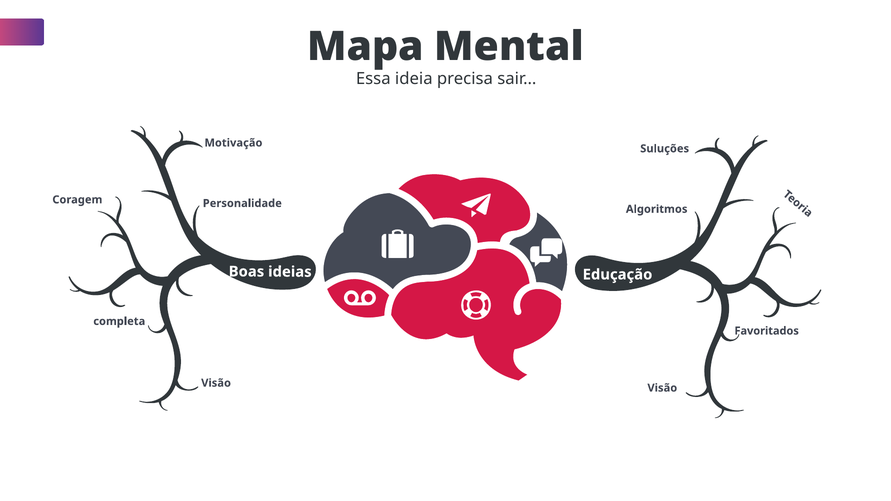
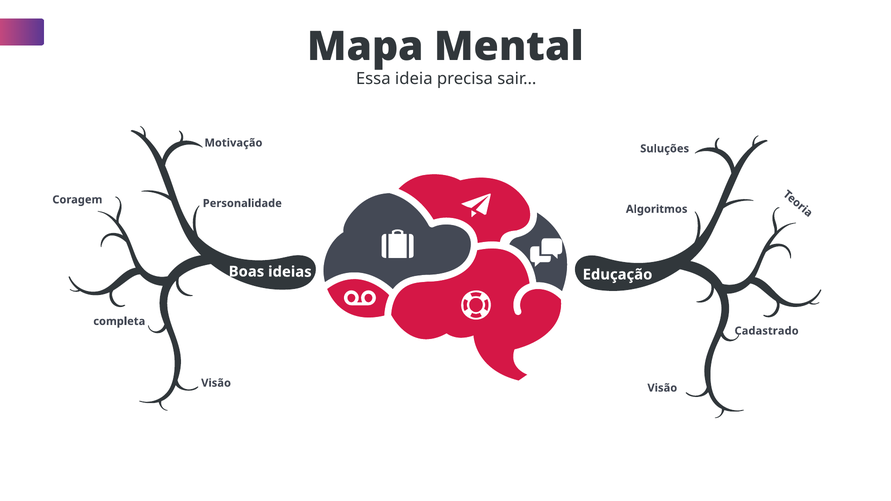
Favoritados: Favoritados -> Cadastrado
